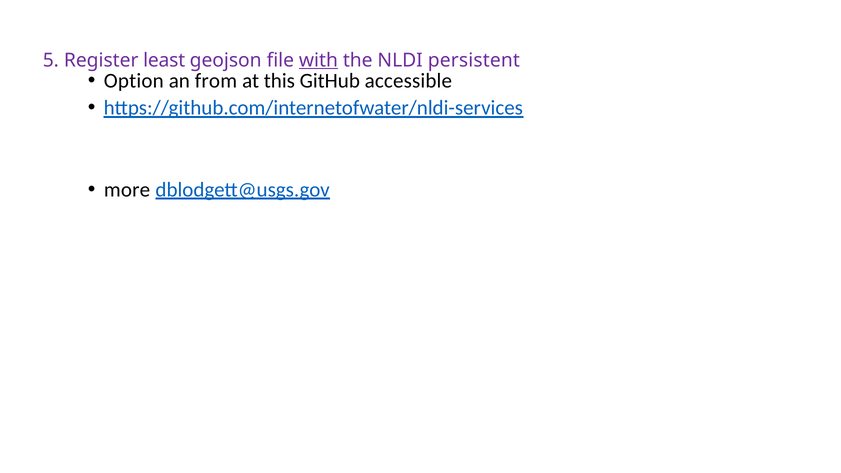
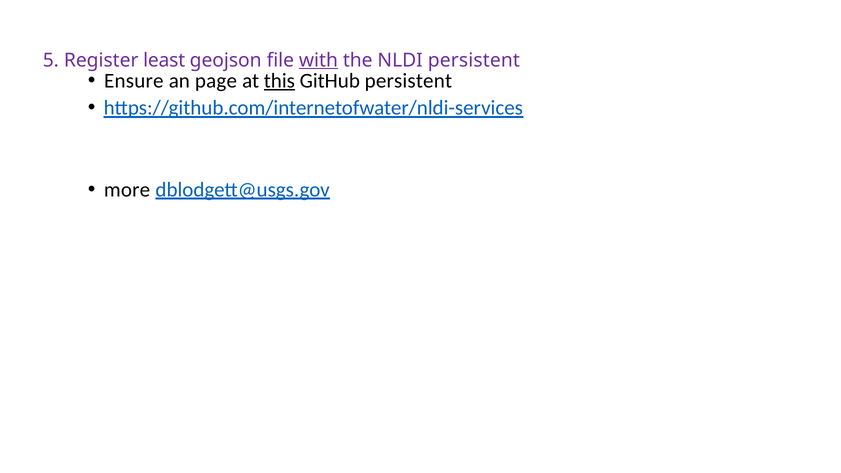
Option: Option -> Ensure
from: from -> page
this underline: none -> present
GitHub accessible: accessible -> persistent
